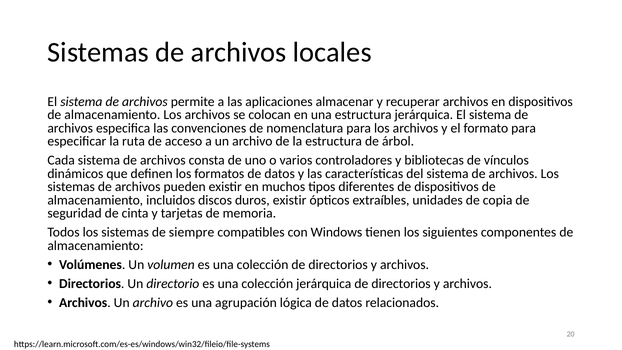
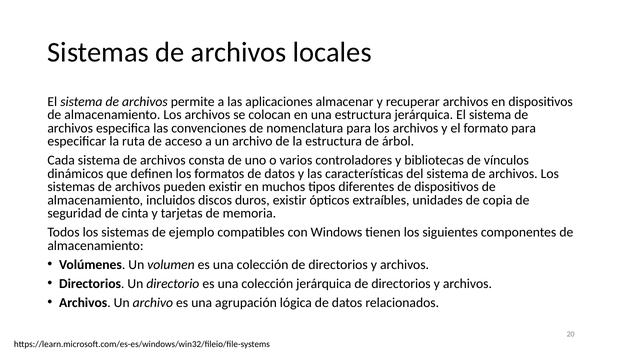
siempre: siempre -> ejemplo
